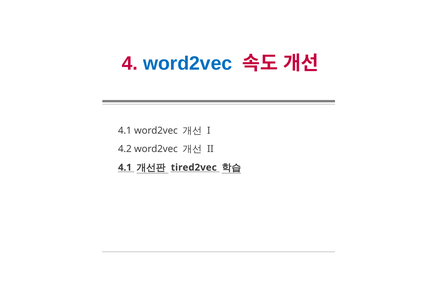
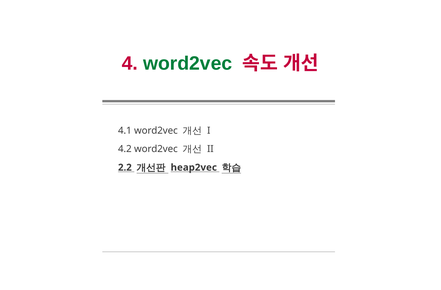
word2vec at (188, 63) colour: blue -> green
4.1 at (125, 167): 4.1 -> 2.2
tired2vec: tired2vec -> heap2vec
